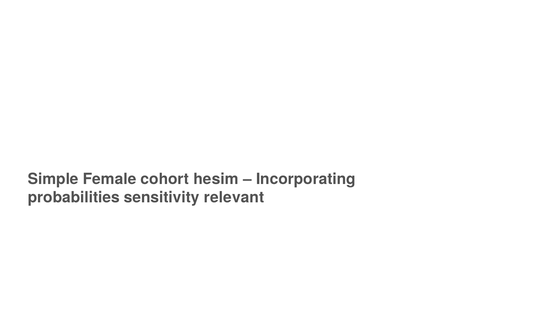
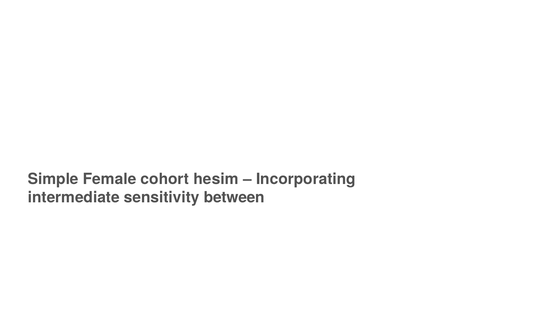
probabilities: probabilities -> intermediate
relevant: relevant -> between
